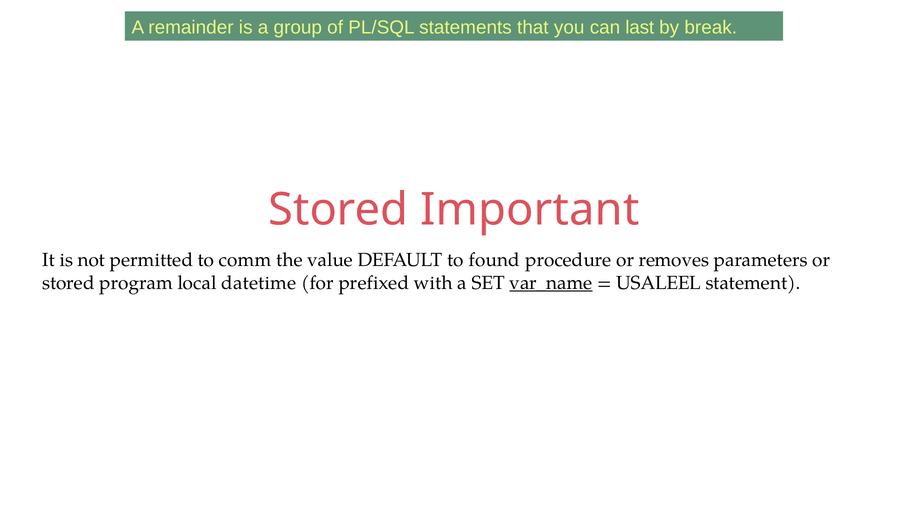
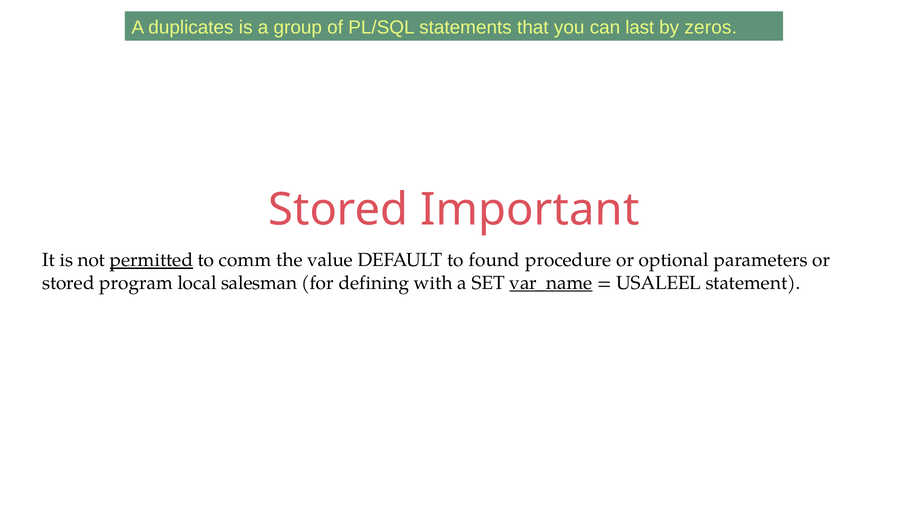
remainder: remainder -> duplicates
break: break -> zeros
permitted underline: none -> present
removes: removes -> optional
datetime: datetime -> salesman
prefixed: prefixed -> defining
